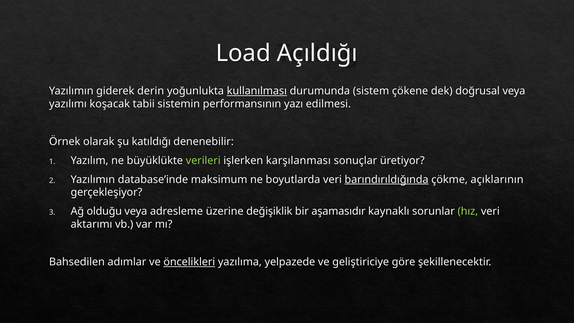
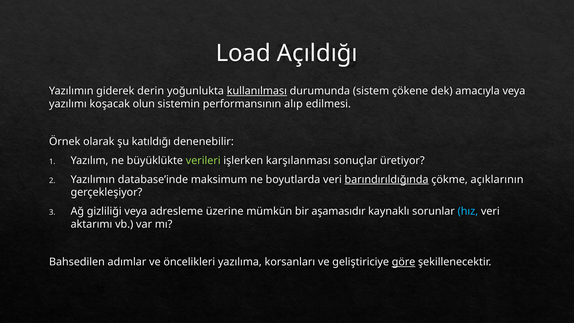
doğrusal: doğrusal -> amacıyla
tabii: tabii -> olun
yazı: yazı -> alıp
olduğu: olduğu -> gizliliği
değişiklik: değişiklik -> mümkün
hız colour: light green -> light blue
öncelikleri underline: present -> none
yelpazede: yelpazede -> korsanları
göre underline: none -> present
